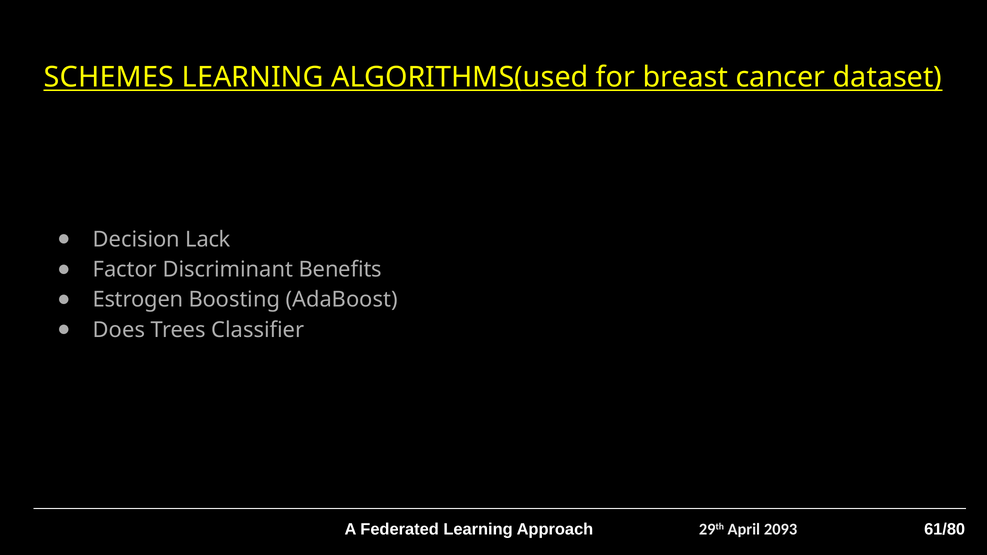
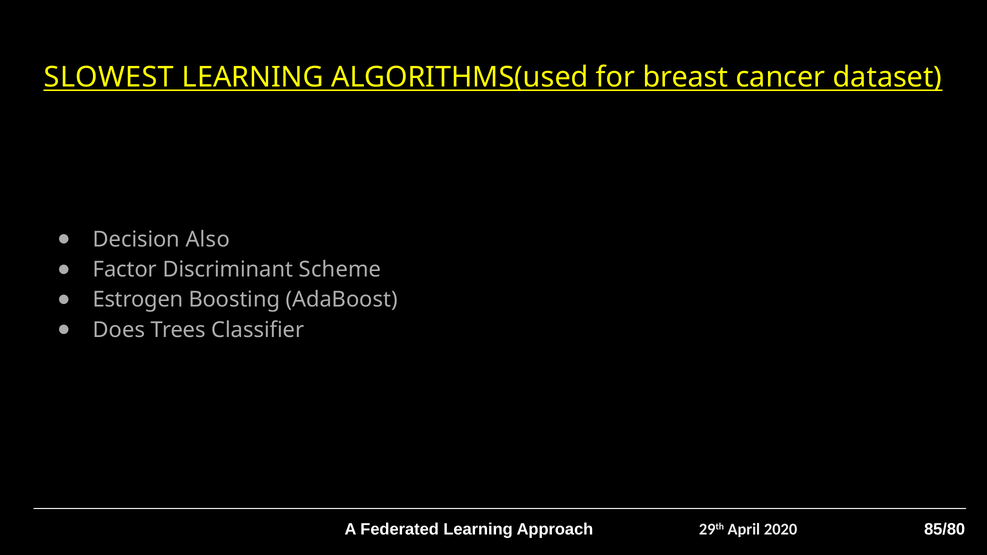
SCHEMES: SCHEMES -> SLOWEST
Lack: Lack -> Also
Benefits: Benefits -> Scheme
61/80: 61/80 -> 85/80
2093: 2093 -> 2020
